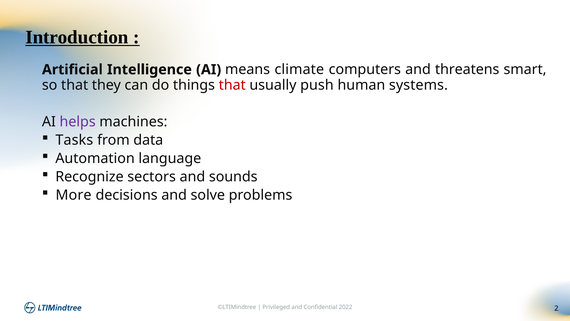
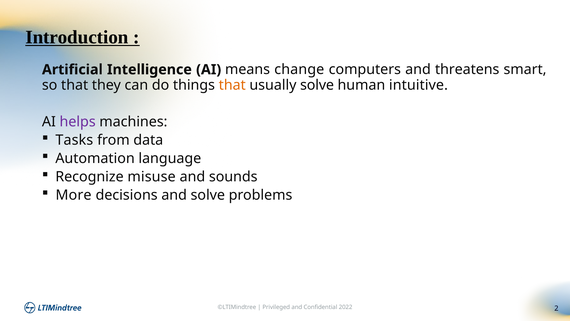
climate: climate -> change
that at (232, 85) colour: red -> orange
usually push: push -> solve
systems: systems -> intuitive
sectors: sectors -> misuse
